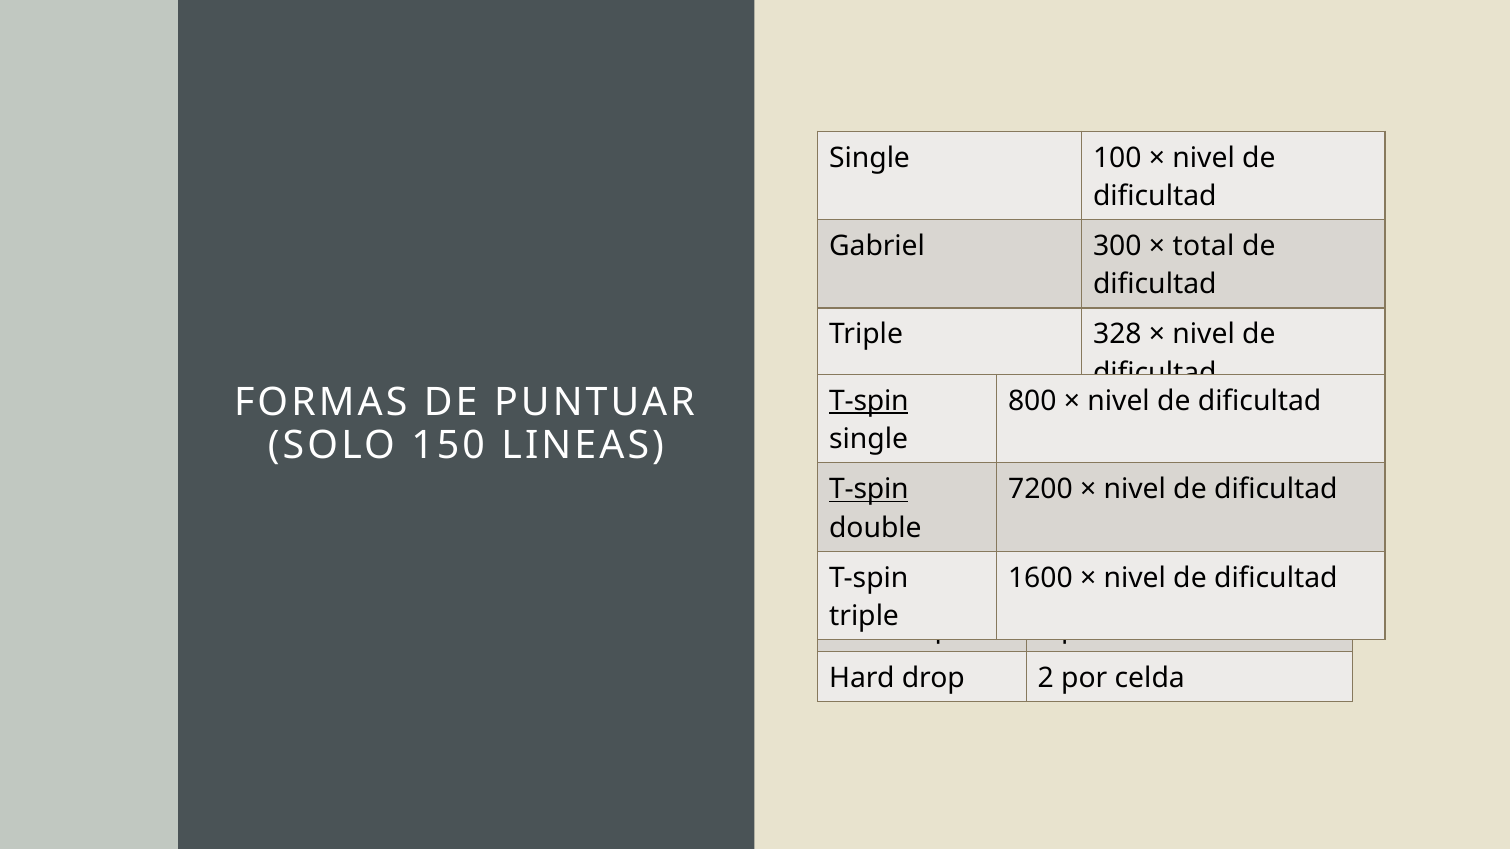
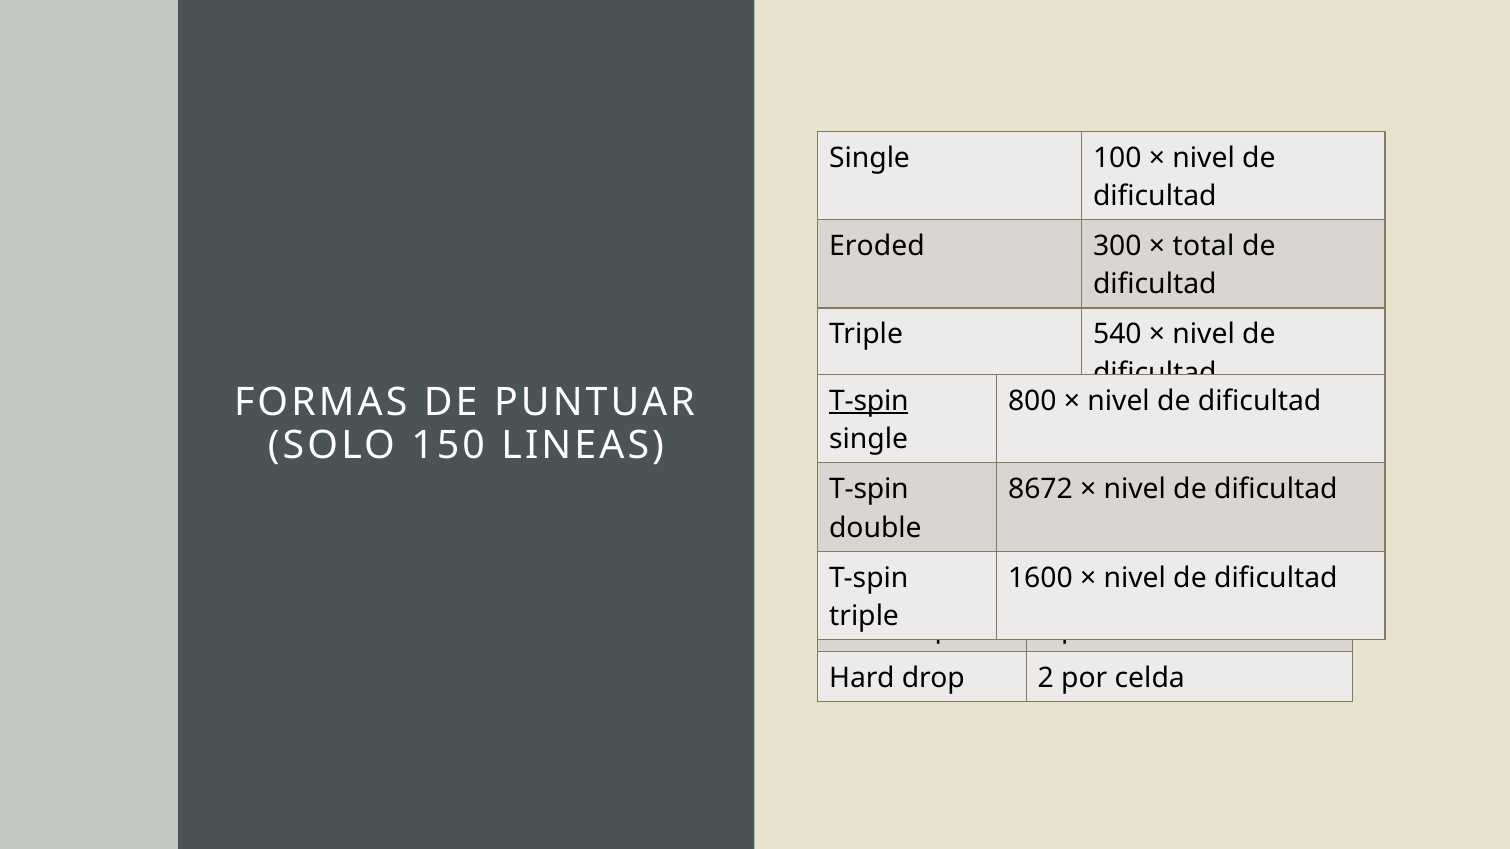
Gabriel: Gabriel -> Eroded
328: 328 -> 540
T-spin at (869, 490) underline: present -> none
7200: 7200 -> 8672
